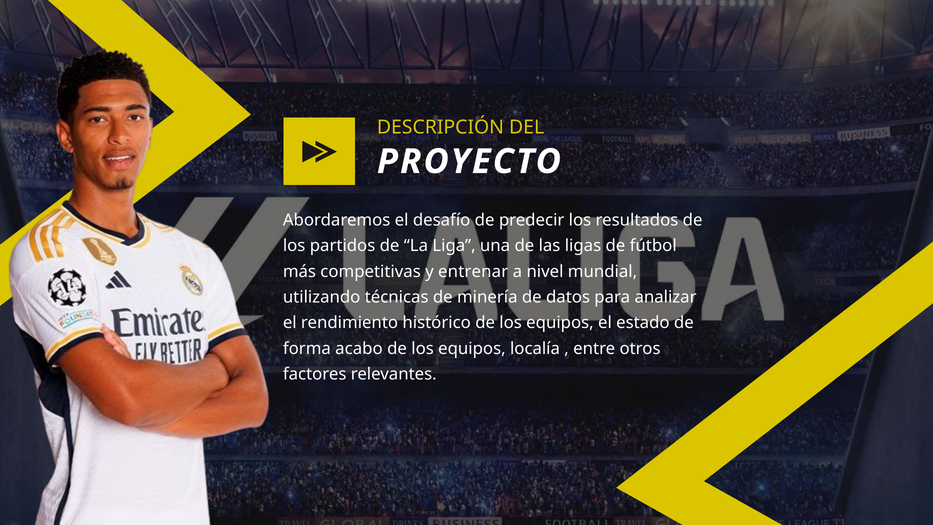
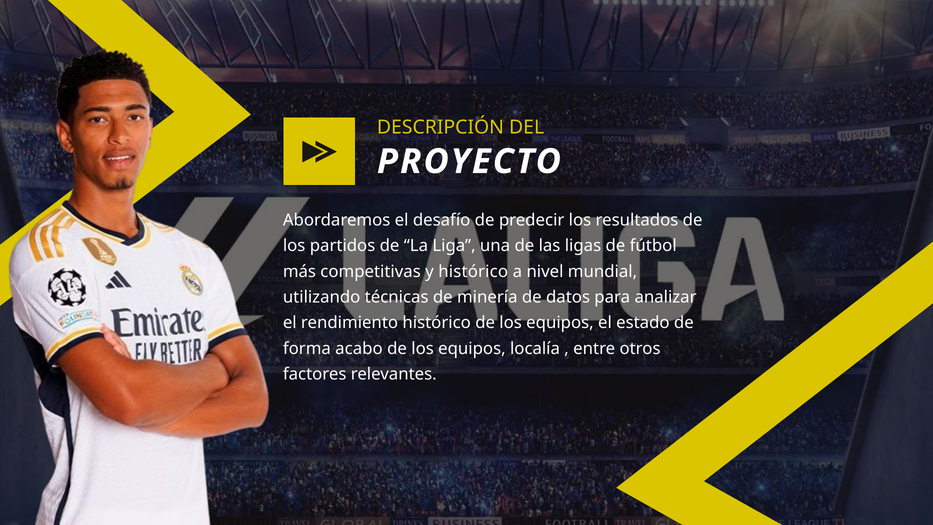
y entrenar: entrenar -> histórico
